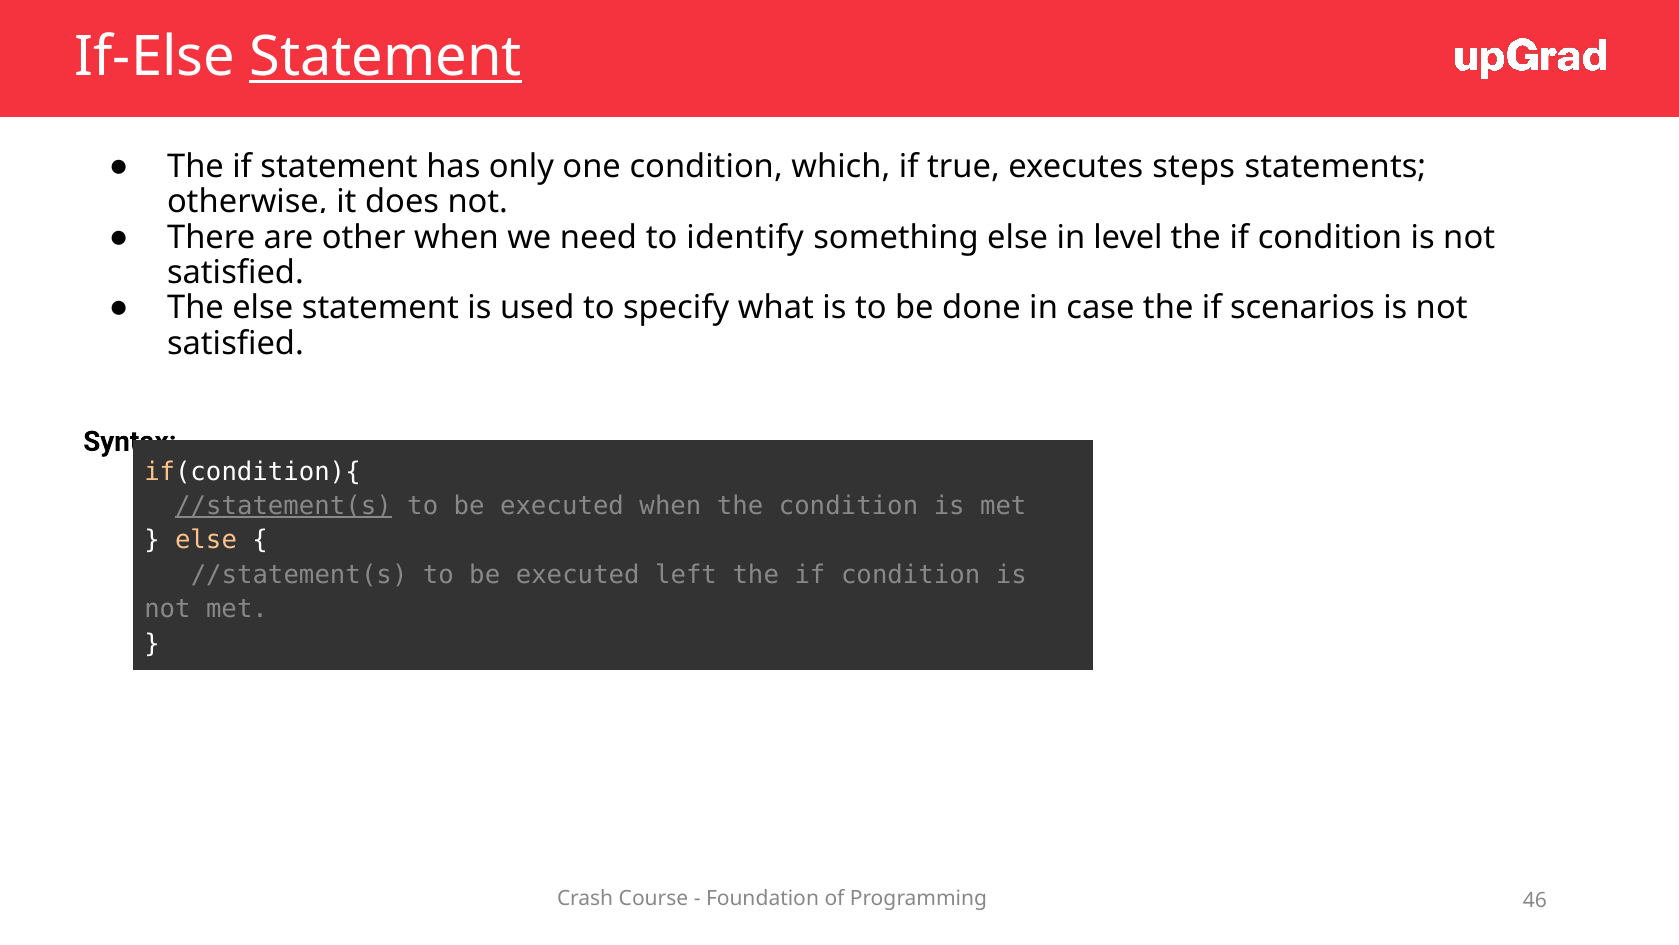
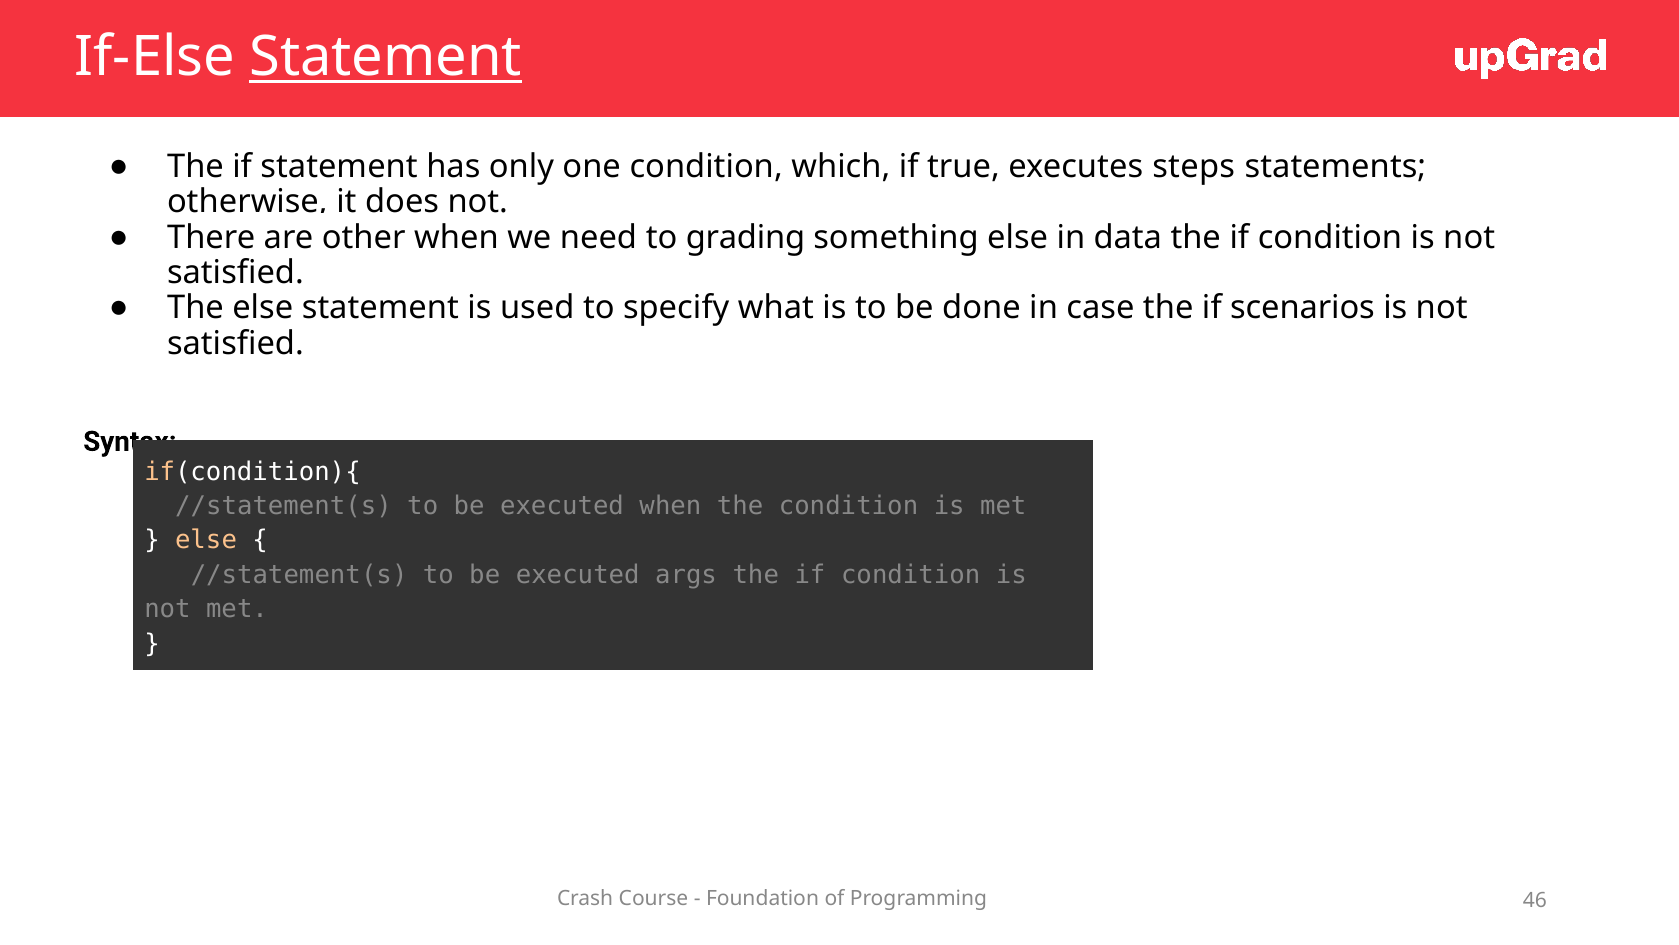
identify: identify -> grading
level: level -> data
//statement(s at (283, 506) underline: present -> none
left: left -> args
